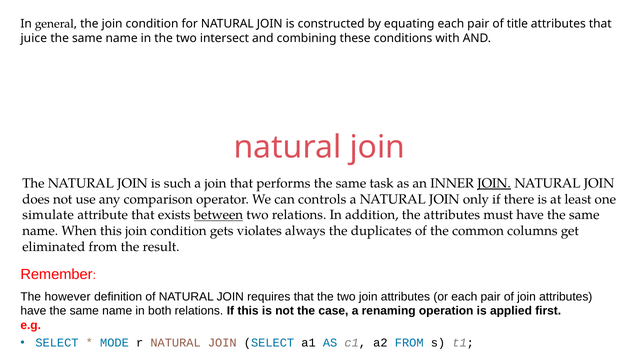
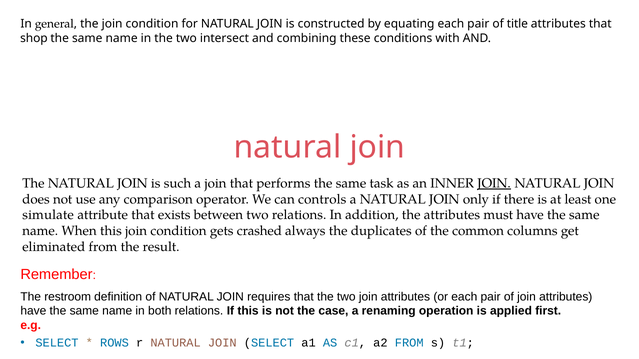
juice: juice -> shop
between underline: present -> none
violates: violates -> crashed
however: however -> restroom
MODE: MODE -> ROWS
